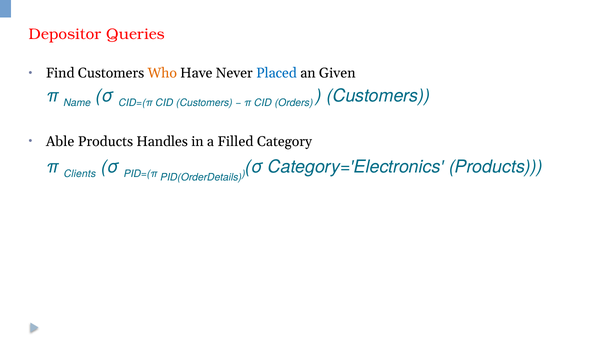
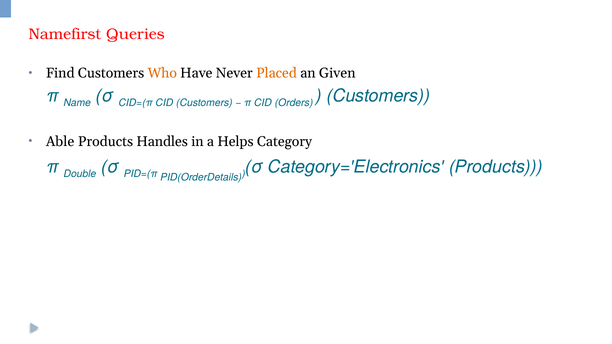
Depositor: Depositor -> Namefirst
Placed colour: blue -> orange
Filled: Filled -> Helps
Clients: Clients -> Double
